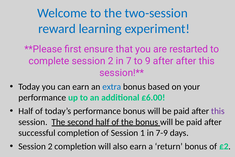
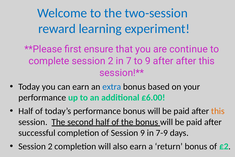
restarted: restarted -> continue
this at (218, 111) colour: purple -> orange
Session 1: 1 -> 9
